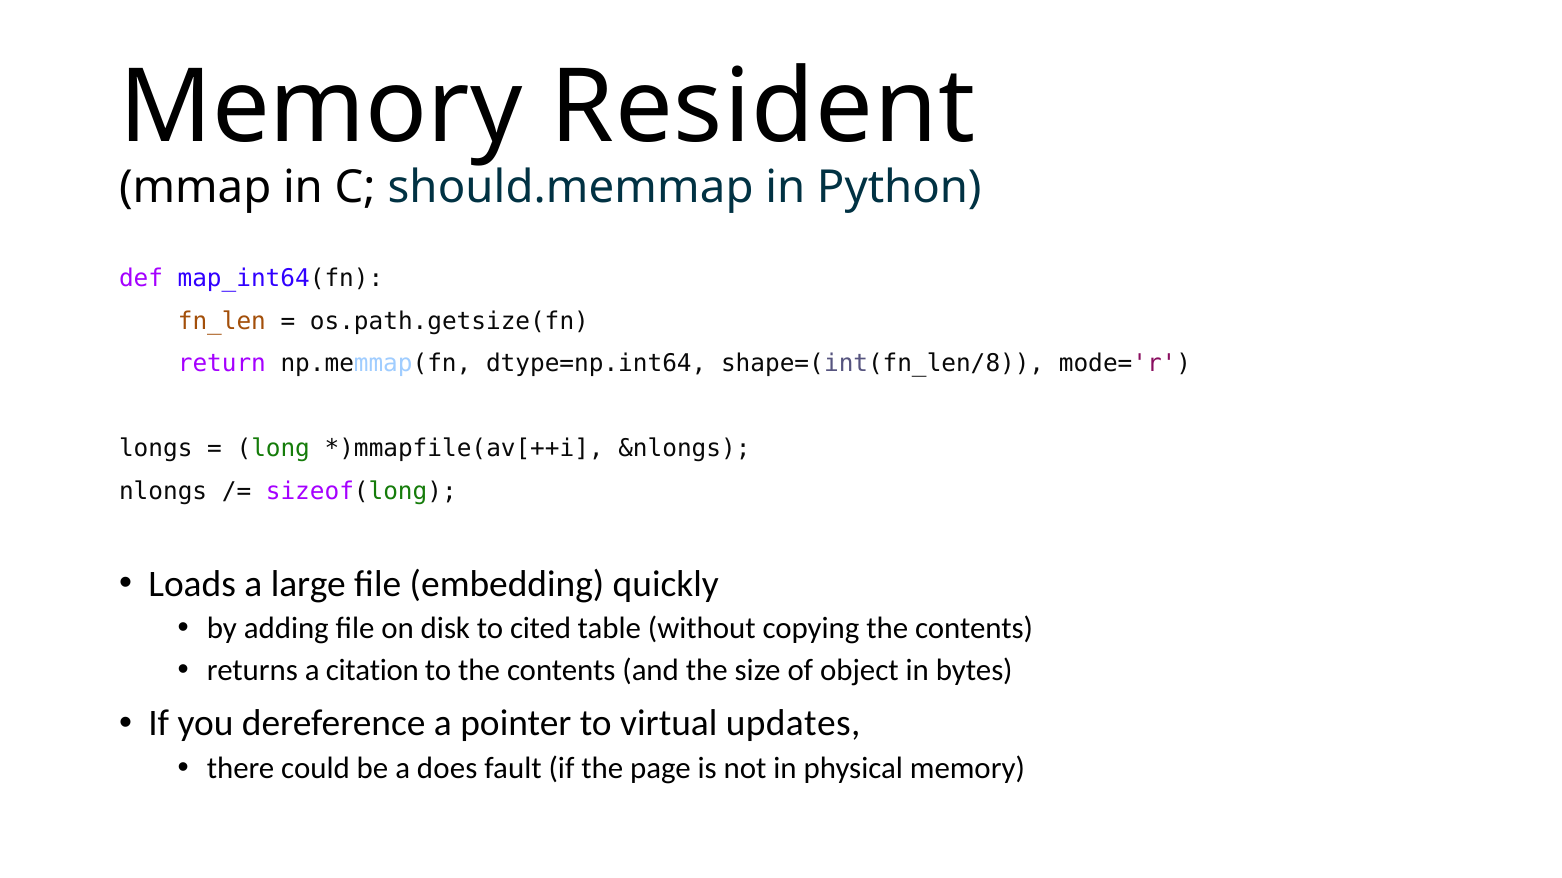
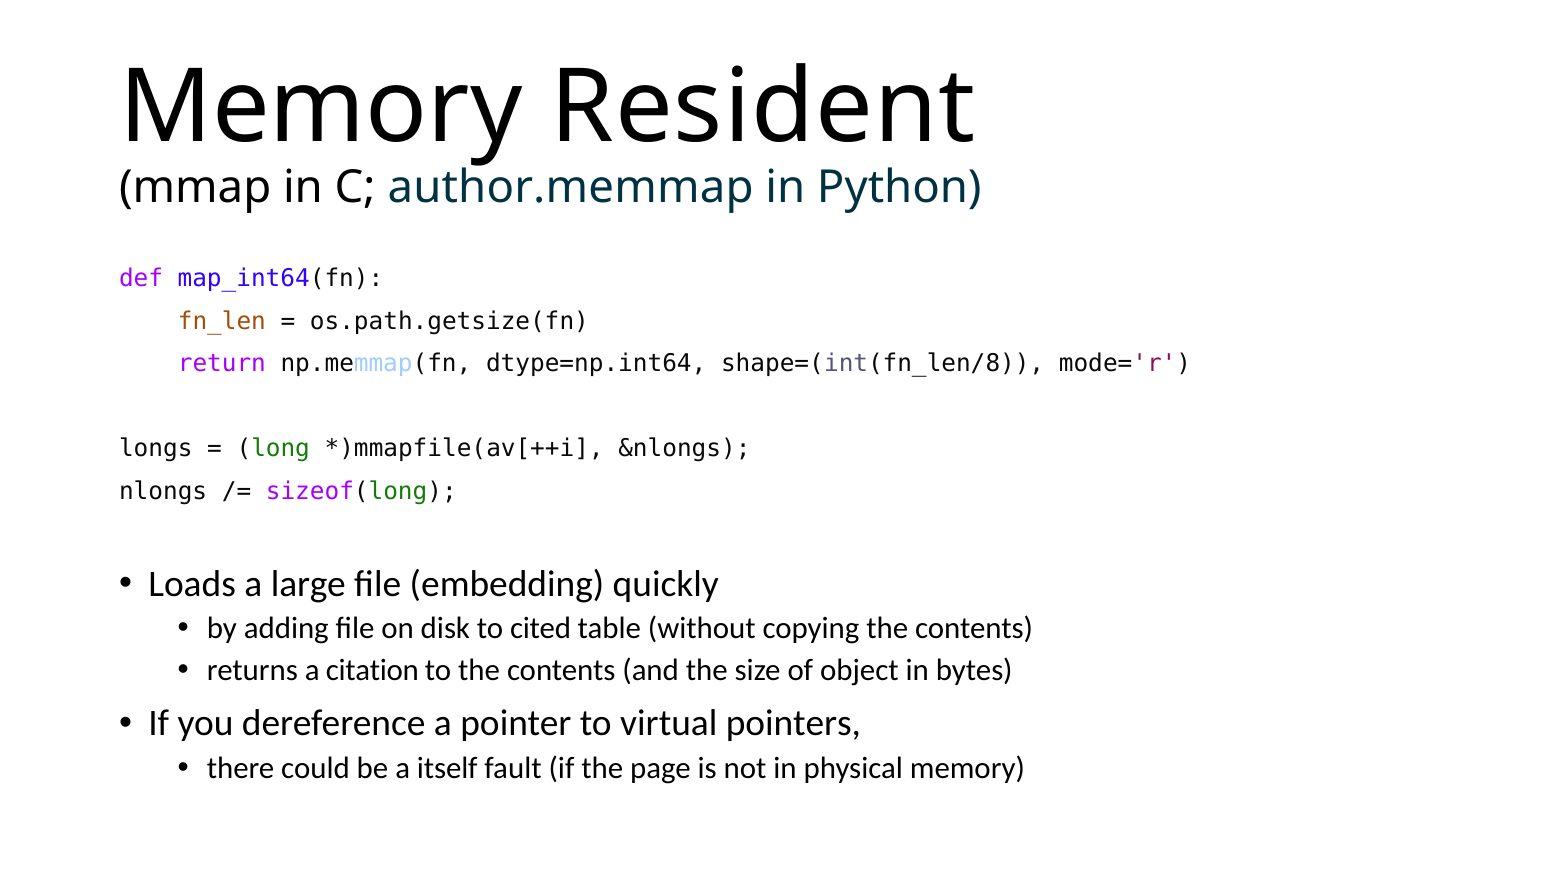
should.memmap: should.memmap -> author.memmap
updates: updates -> pointers
does: does -> itself
